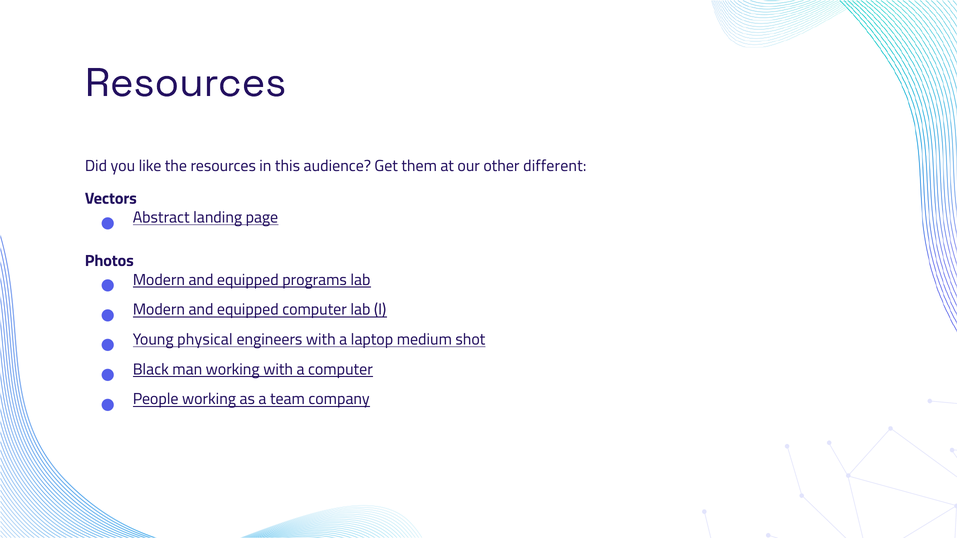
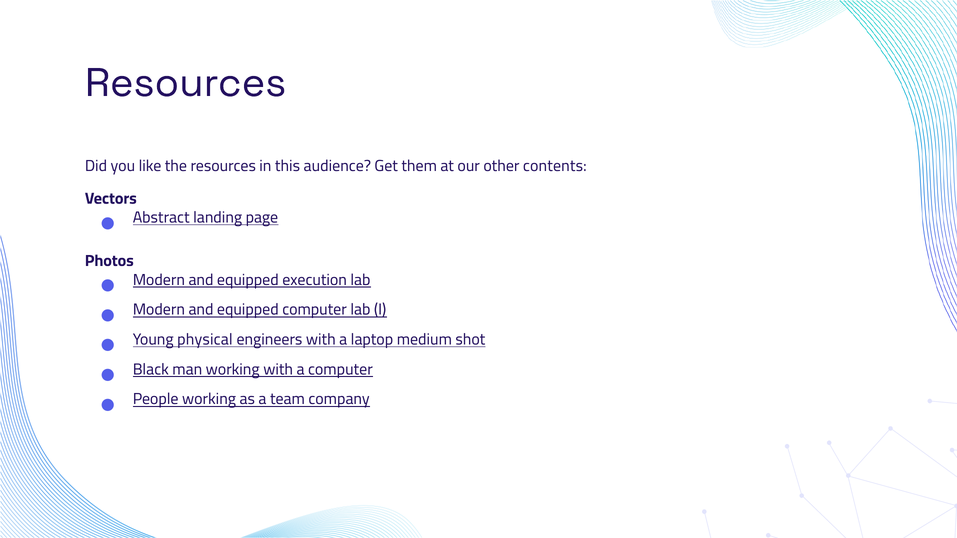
different: different -> contents
programs: programs -> execution
